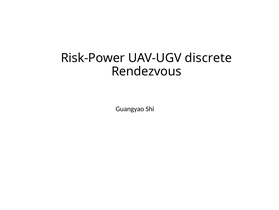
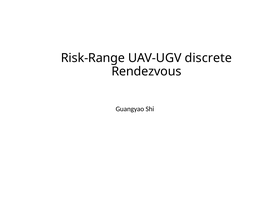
Risk-Power: Risk-Power -> Risk-Range
